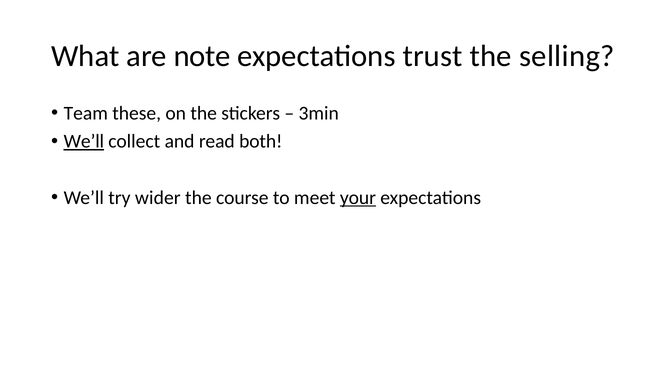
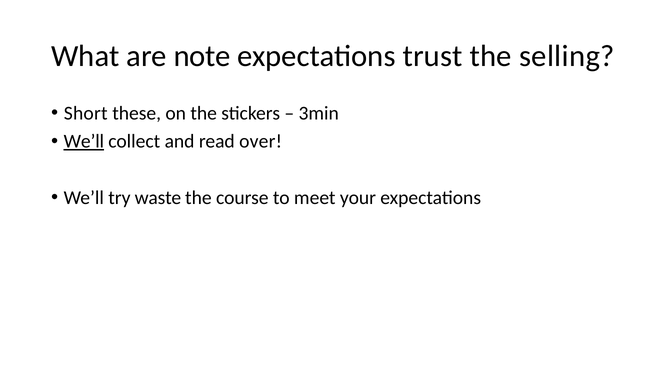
Team: Team -> Short
both: both -> over
wider: wider -> waste
your underline: present -> none
